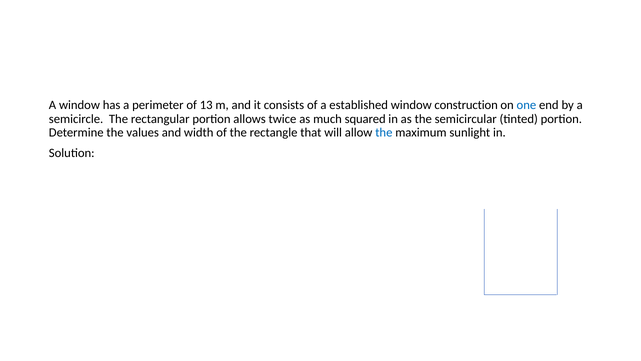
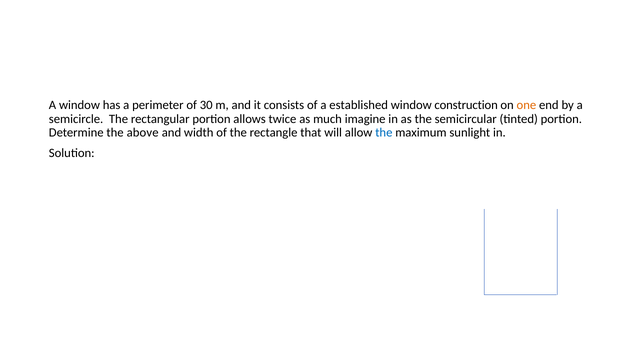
13: 13 -> 30
one colour: blue -> orange
squared: squared -> imagine
values: values -> above
